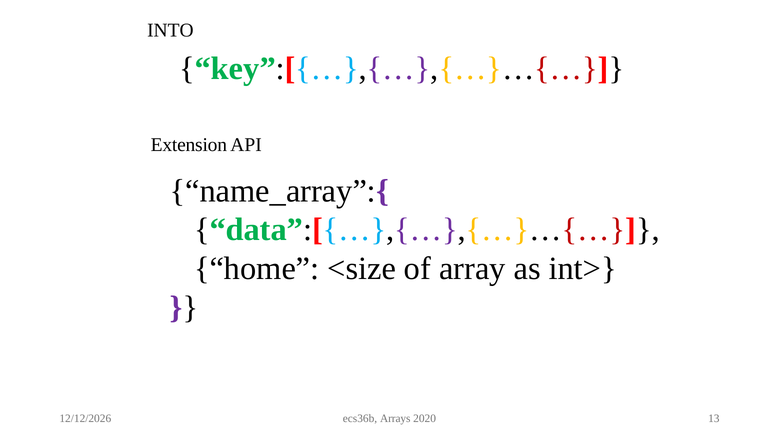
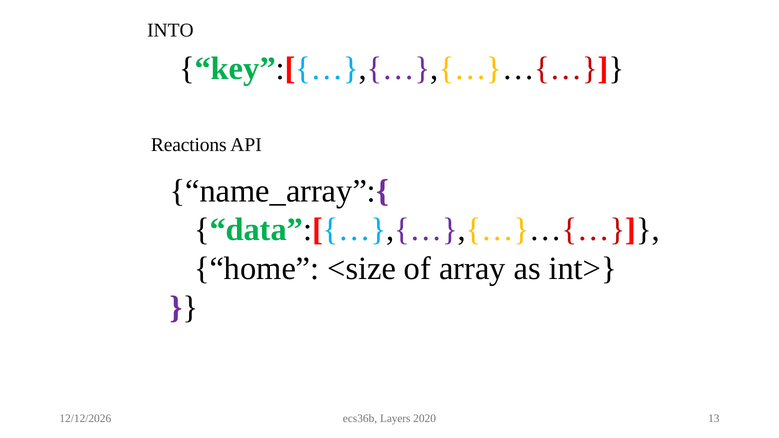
Extension: Extension -> Reactions
Arrays: Arrays -> Layers
